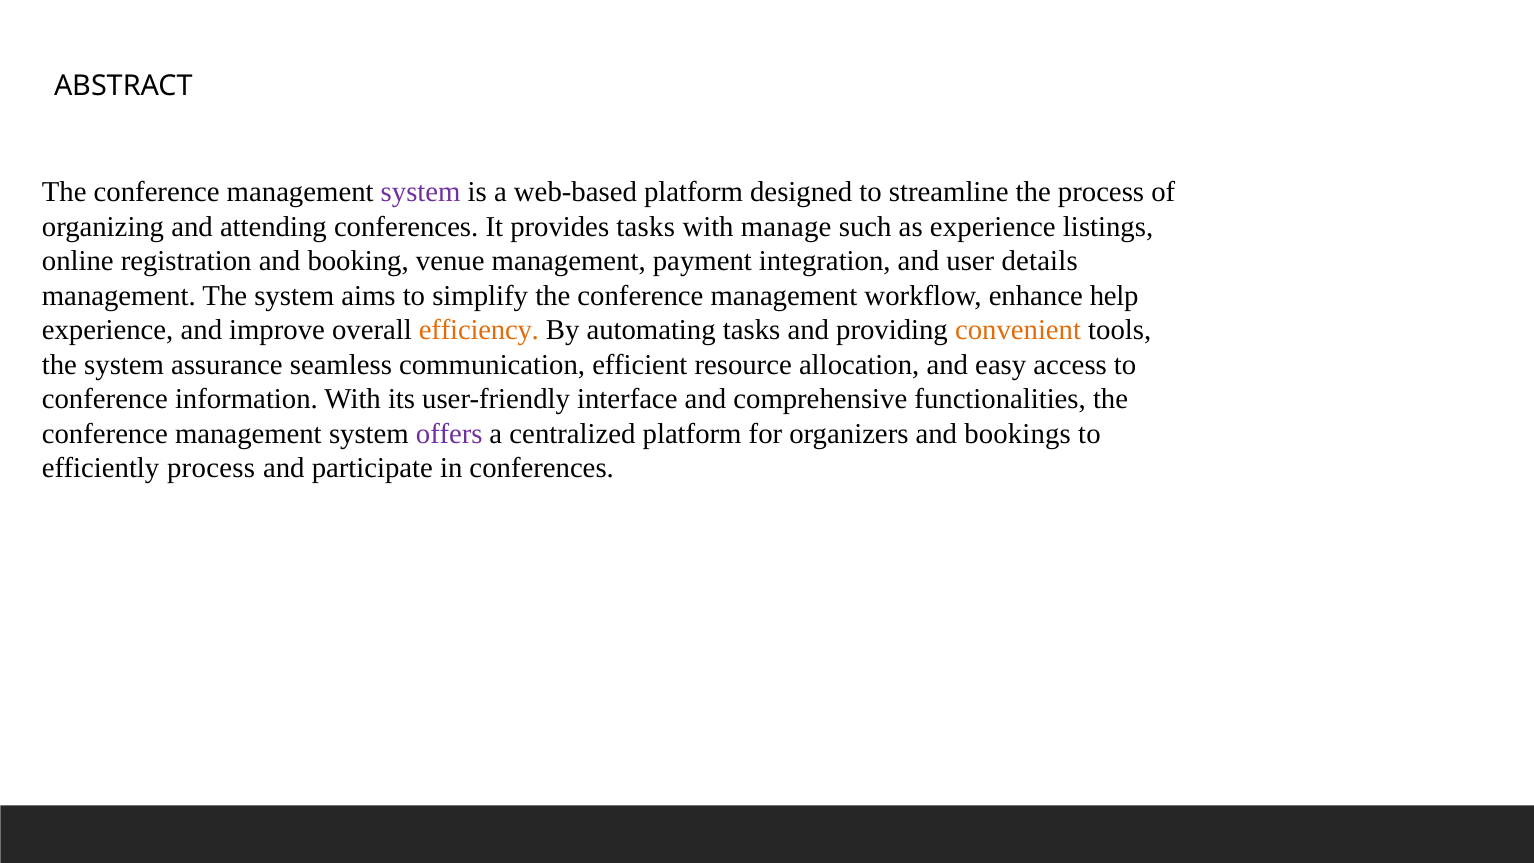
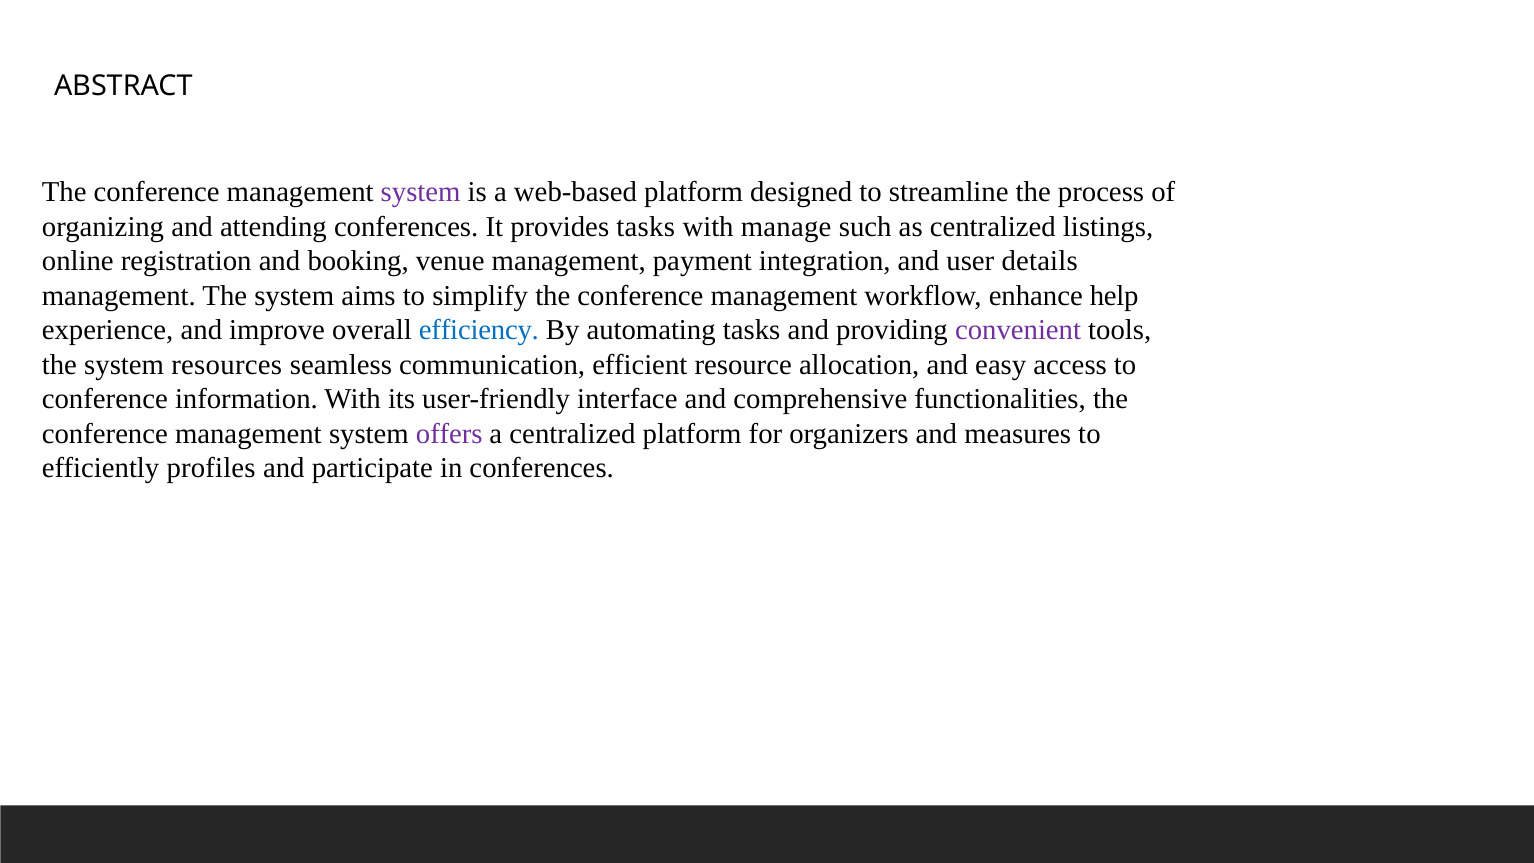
as experience: experience -> centralized
efficiency colour: orange -> blue
convenient colour: orange -> purple
assurance: assurance -> resources
bookings: bookings -> measures
efficiently process: process -> profiles
